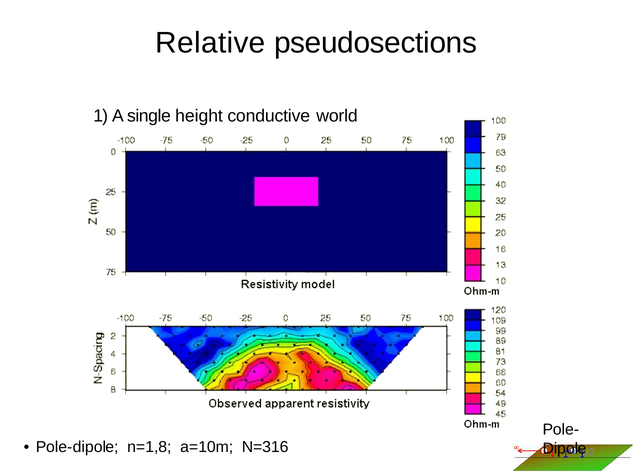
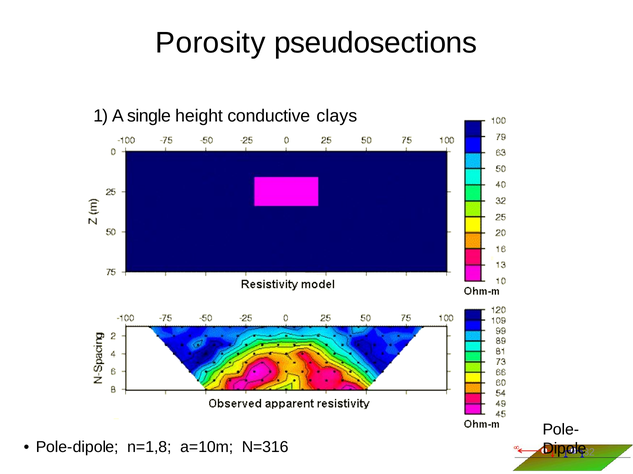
Relative: Relative -> Porosity
world: world -> clays
